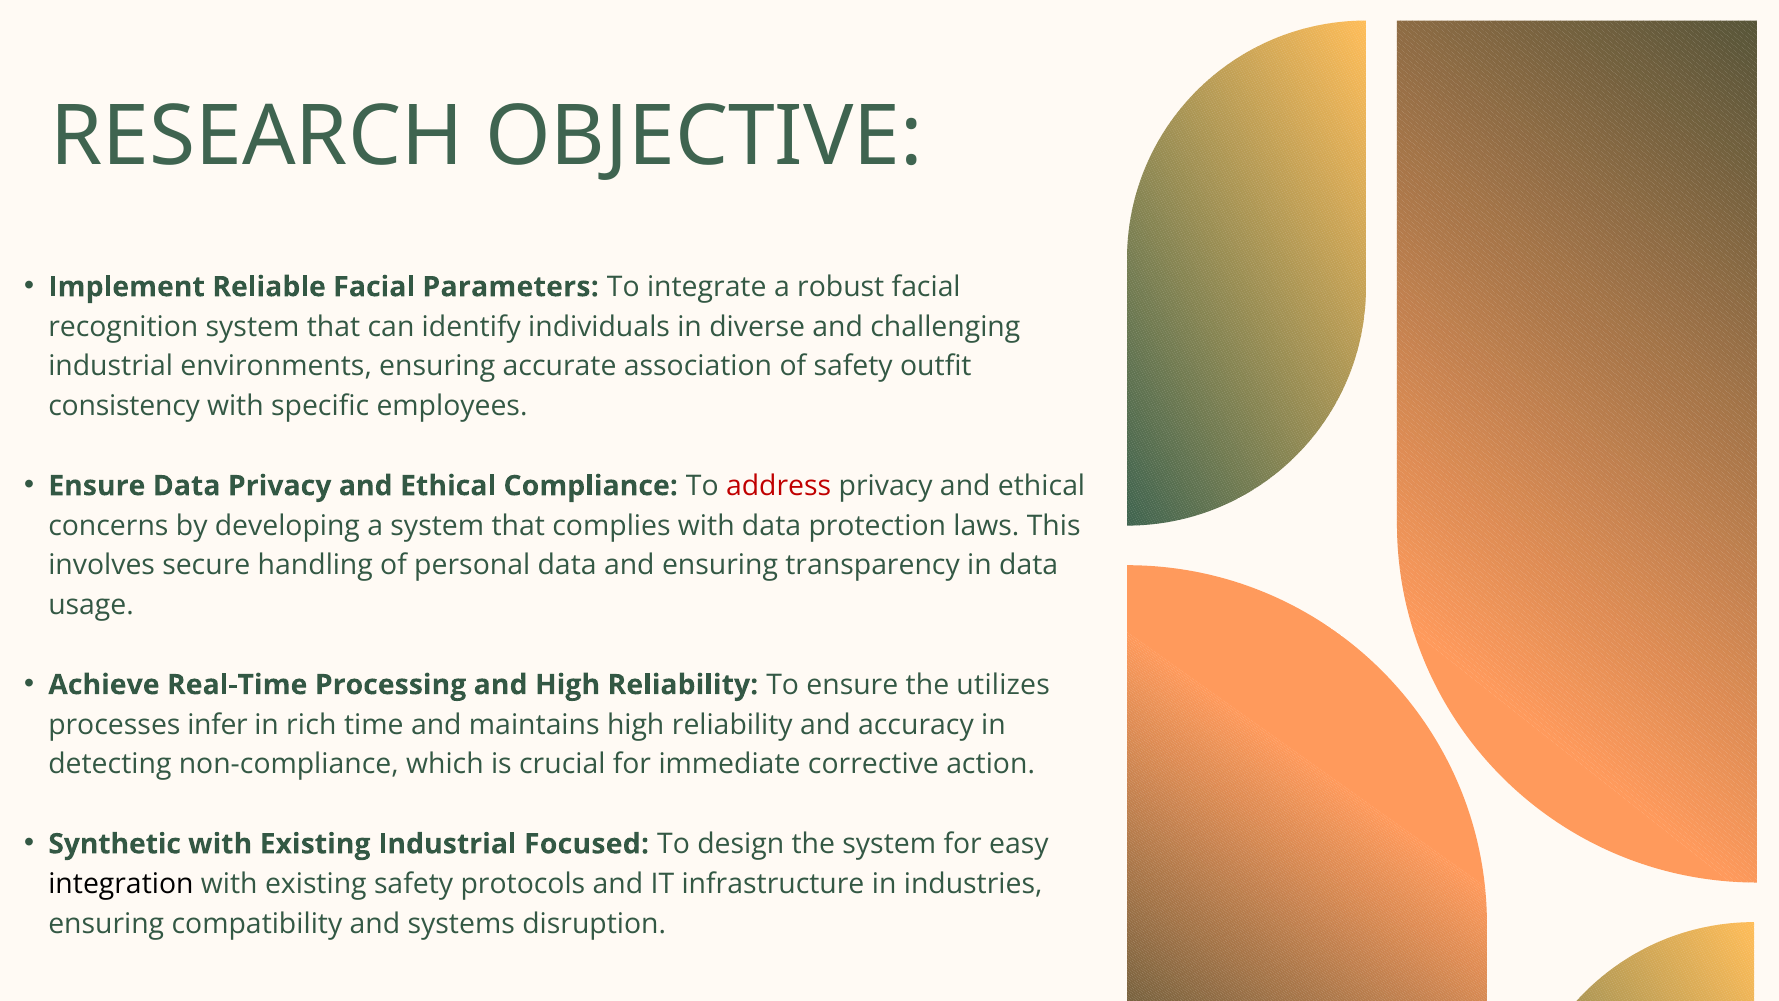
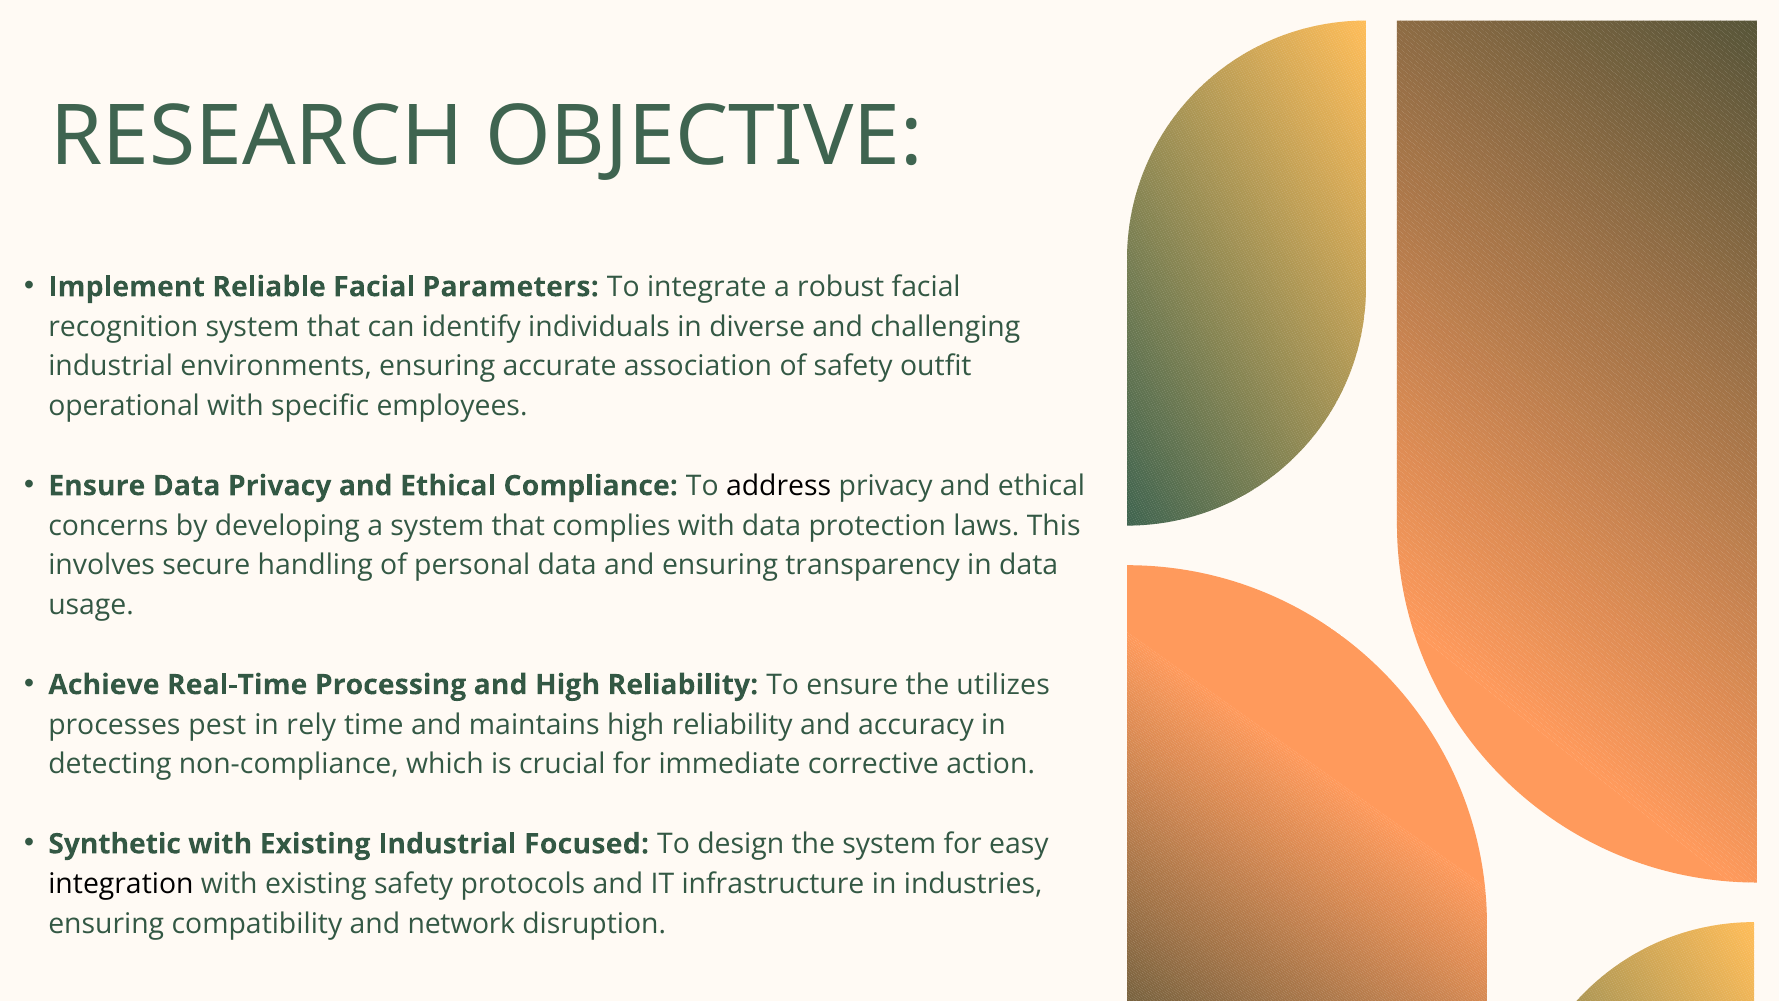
consistency: consistency -> operational
address colour: red -> black
infer: infer -> pest
rich: rich -> rely
systems: systems -> network
